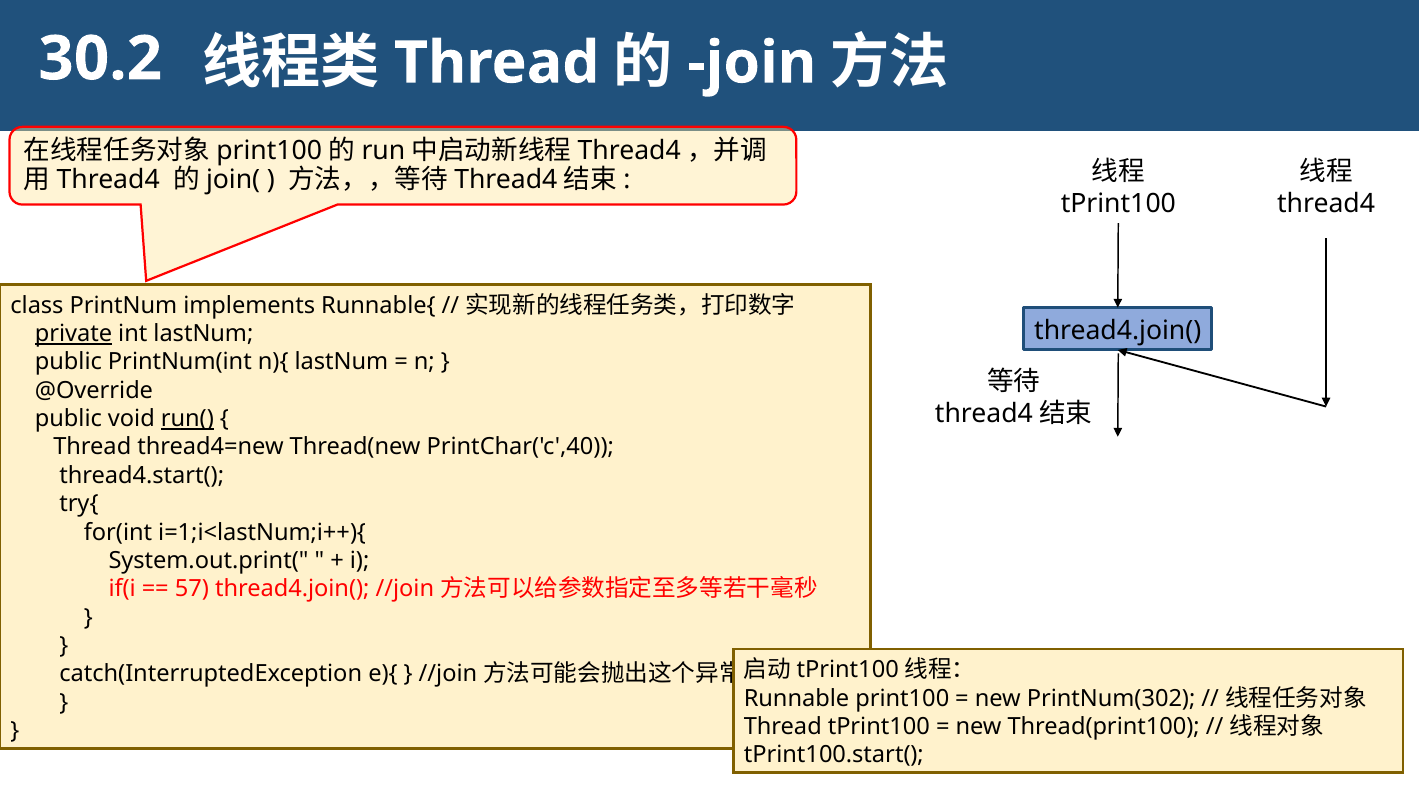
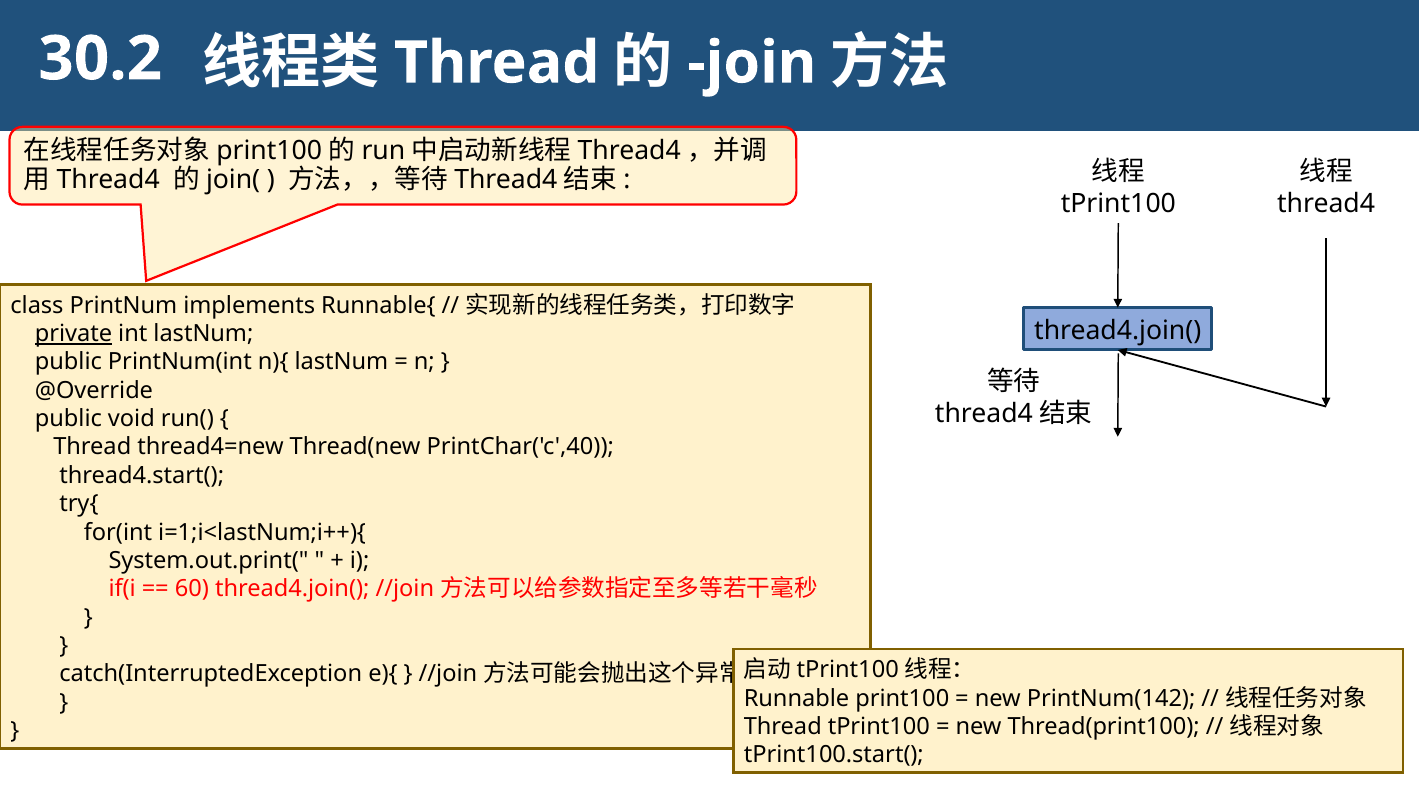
run( underline: present -> none
57: 57 -> 60
PrintNum(302: PrintNum(302 -> PrintNum(142
